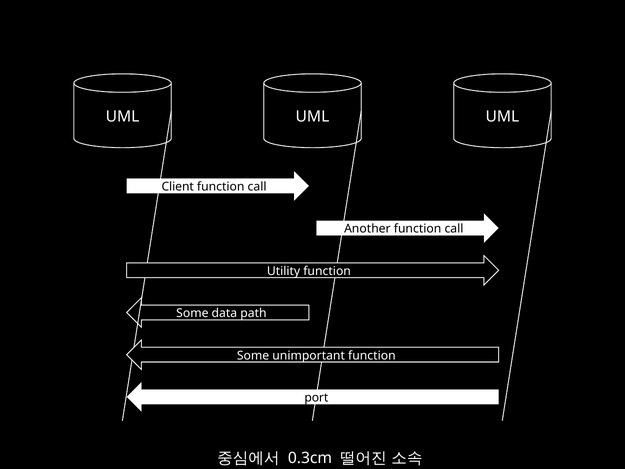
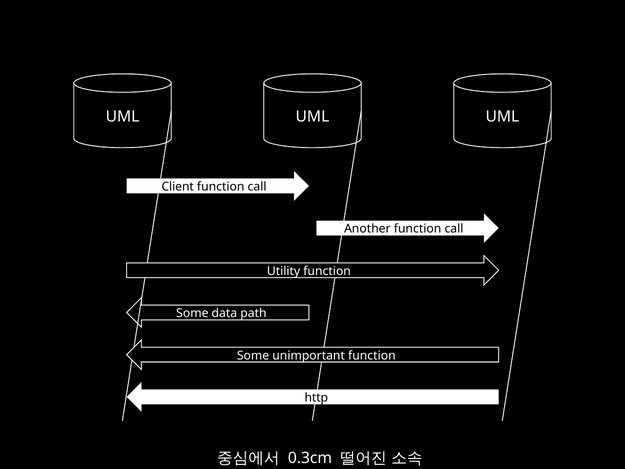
port: port -> http
